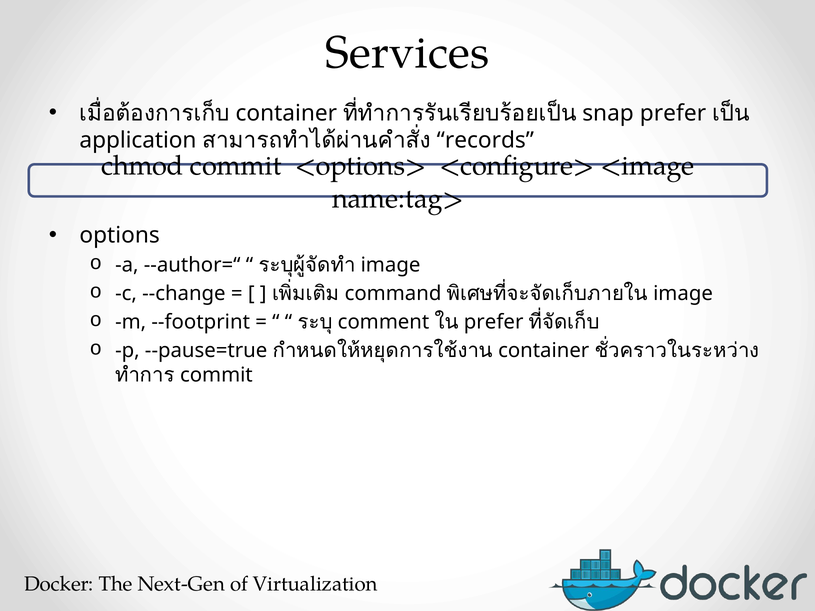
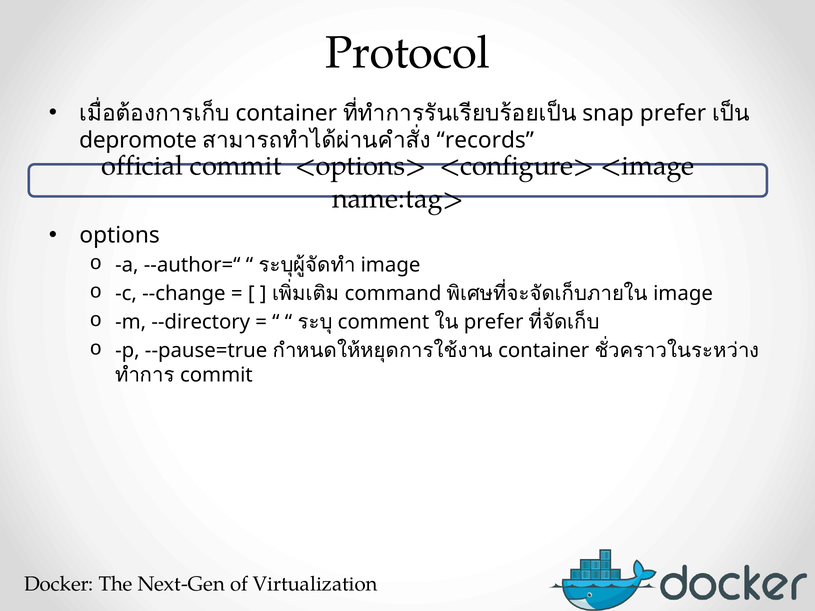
Services: Services -> Protocol
application: application -> depromote
chmod: chmod -> official
--footprint: --footprint -> --directory
